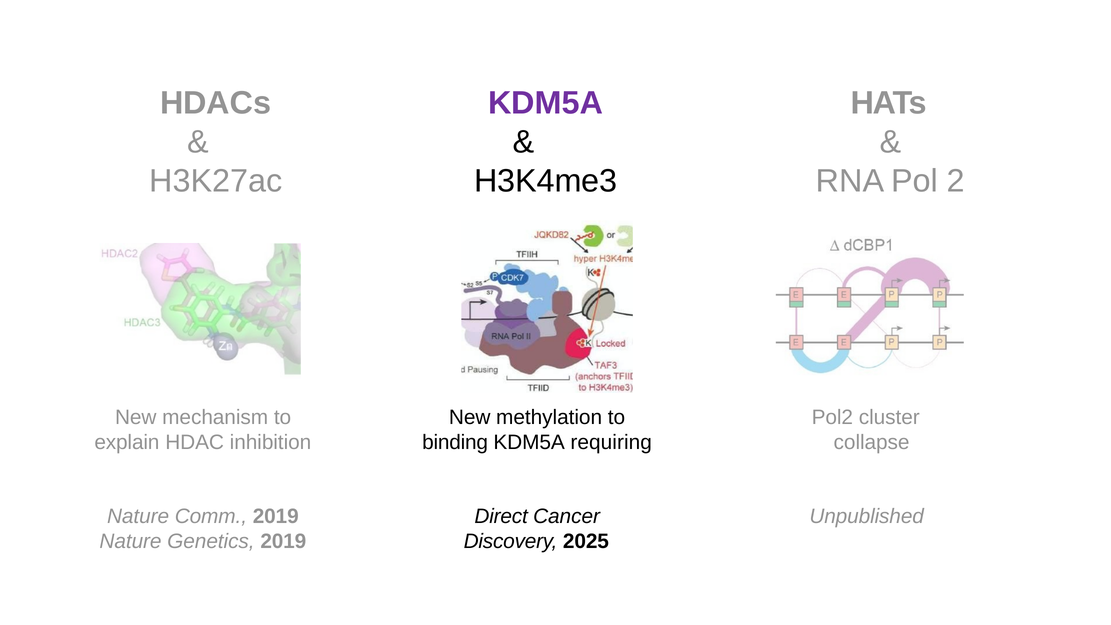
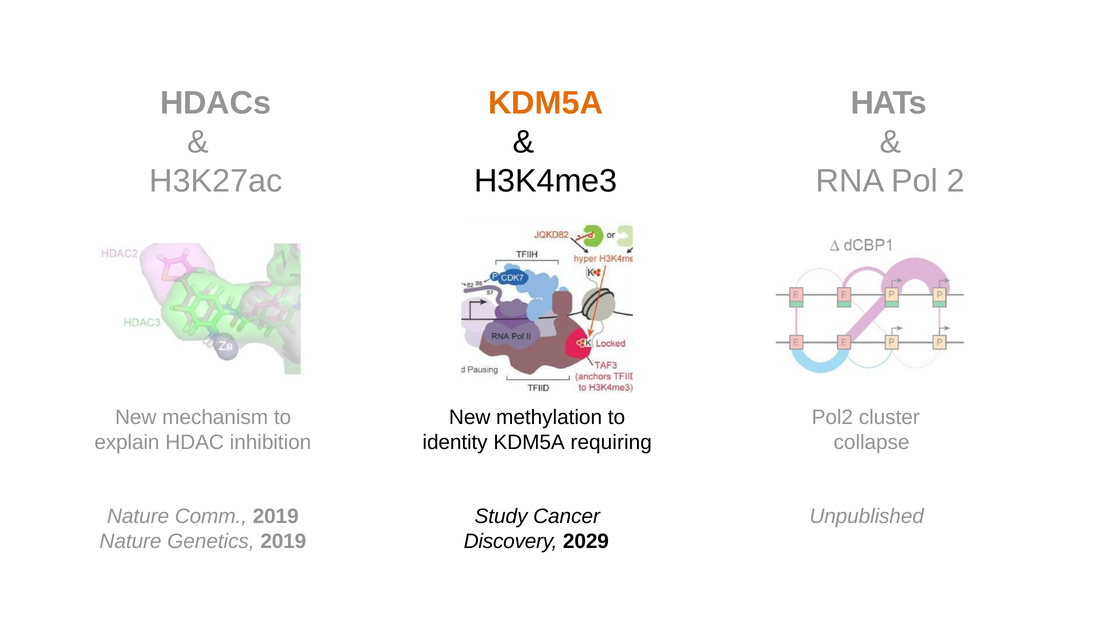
KDM5A at (546, 103) colour: purple -> orange
binding: binding -> identity
Direct: Direct -> Study
2025: 2025 -> 2029
